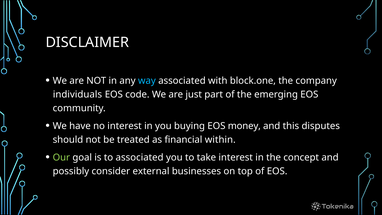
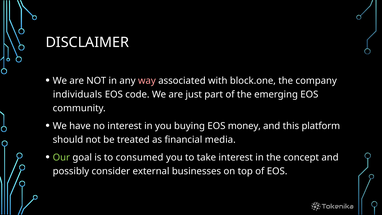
way colour: light blue -> pink
disputes: disputes -> platform
within: within -> media
to associated: associated -> consumed
